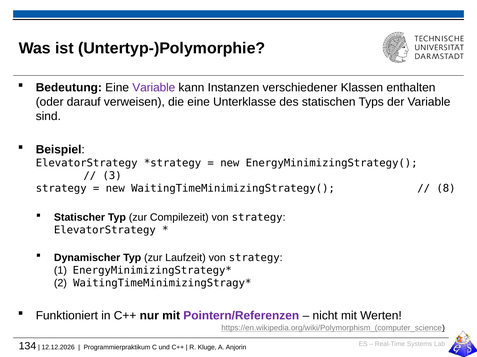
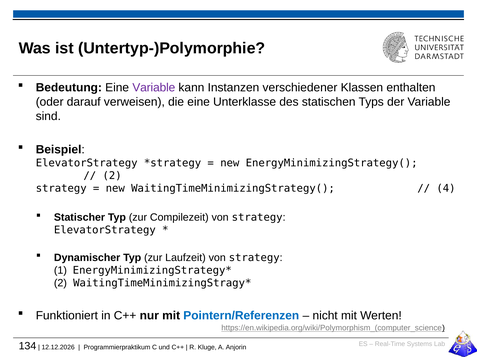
3 at (112, 176): 3 -> 2
8: 8 -> 4
Pointern/Referenzen colour: purple -> blue
